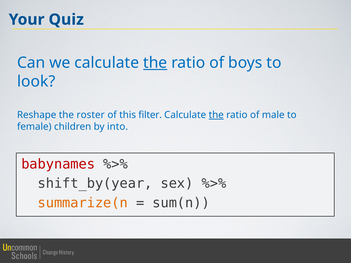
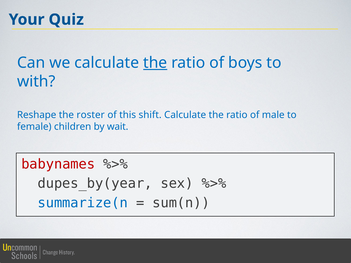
look: look -> with
filter: filter -> shift
the at (216, 115) underline: present -> none
into: into -> wait
shift_by(year: shift_by(year -> dupes_by(year
summarize(n colour: orange -> blue
